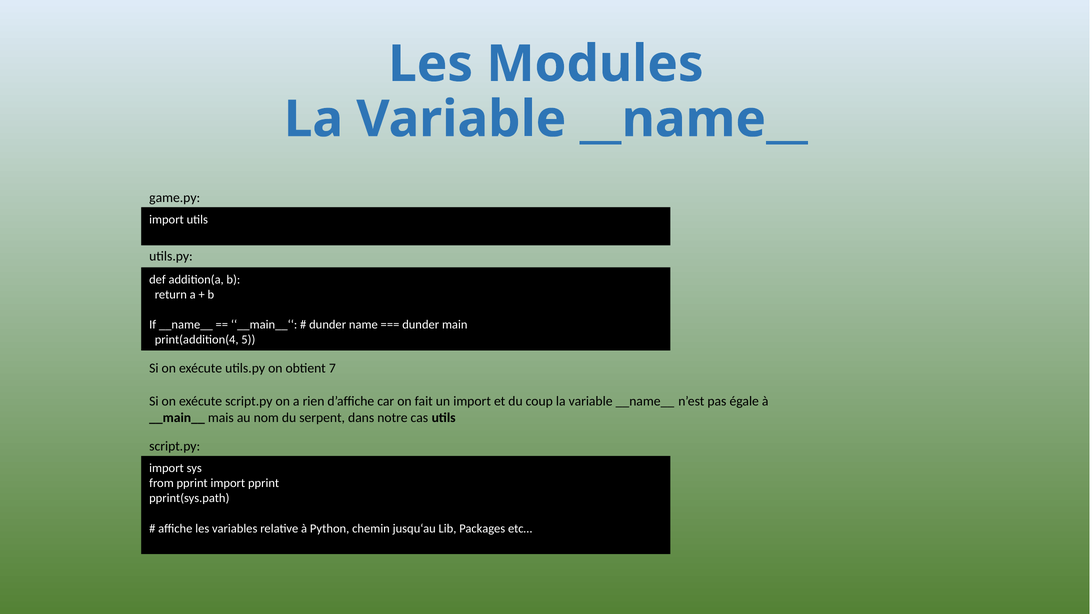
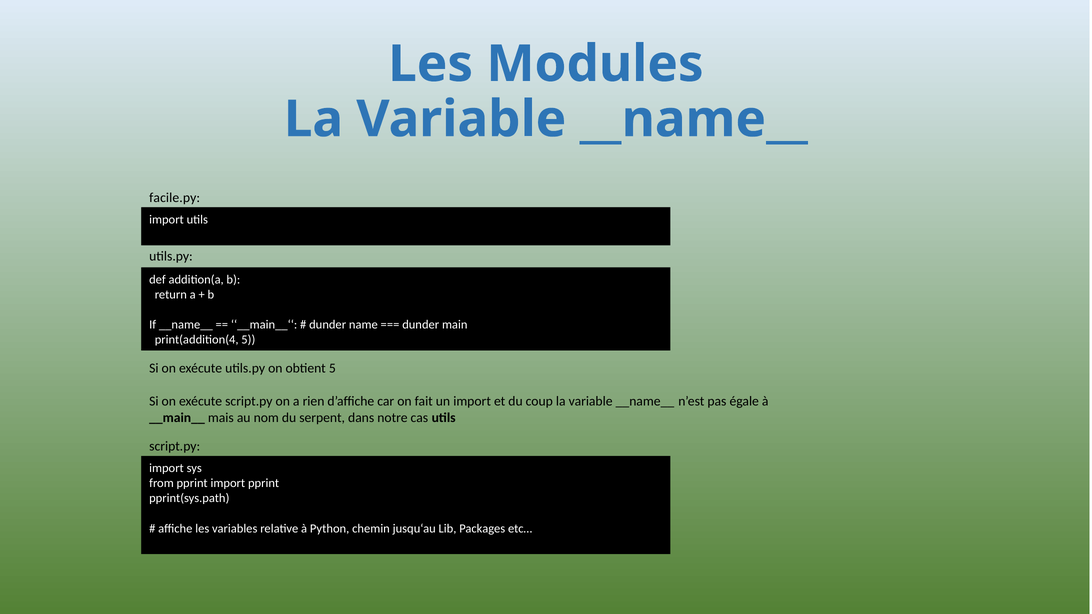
game.py: game.py -> facile.py
obtient 7: 7 -> 5
